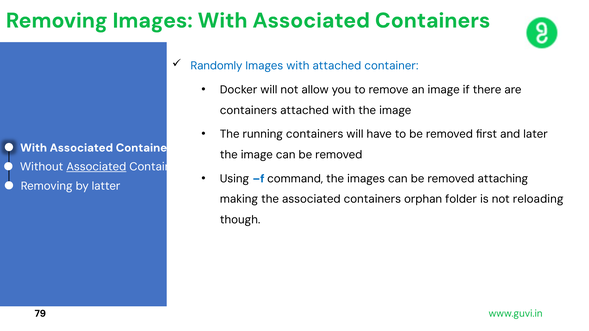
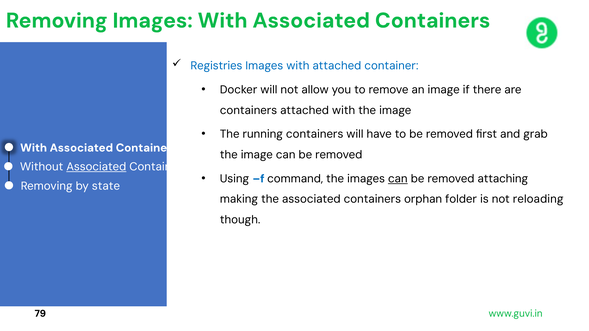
Randomly: Randomly -> Registries
later: later -> grab
can at (398, 179) underline: none -> present
latter: latter -> state
